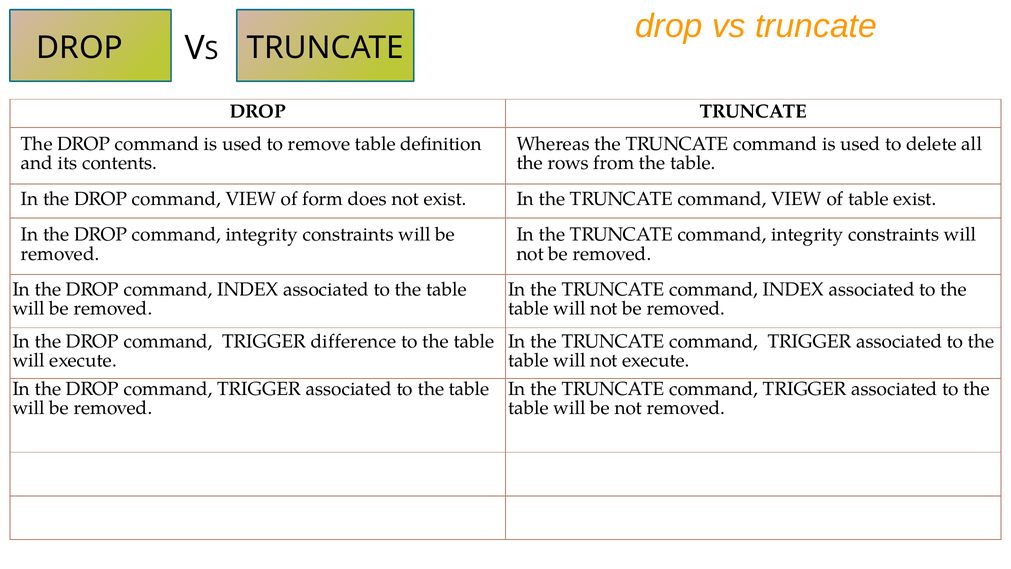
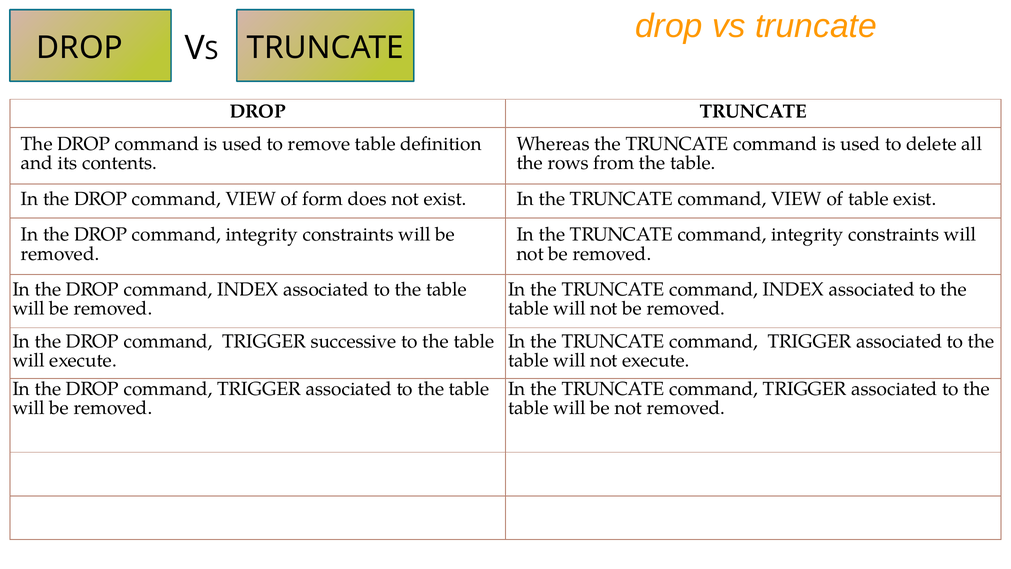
difference: difference -> successive
